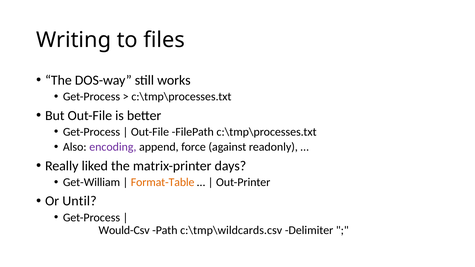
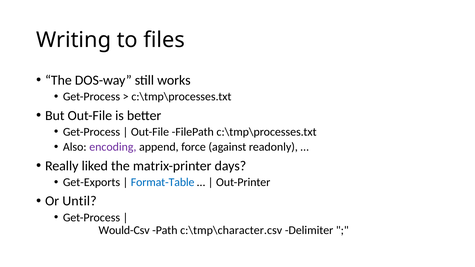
Get-William: Get-William -> Get-Exports
Format-Table colour: orange -> blue
c:\tmp\wildcards.csv: c:\tmp\wildcards.csv -> c:\tmp\character.csv
